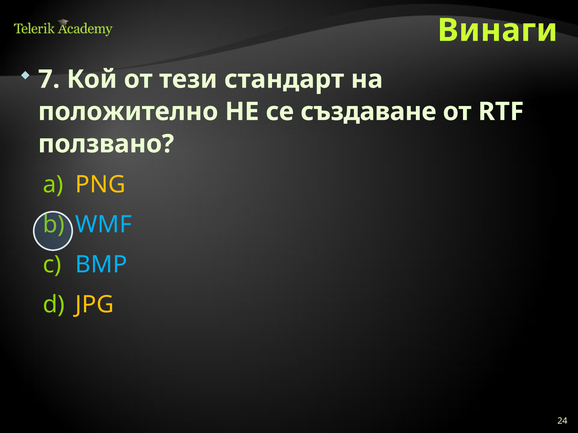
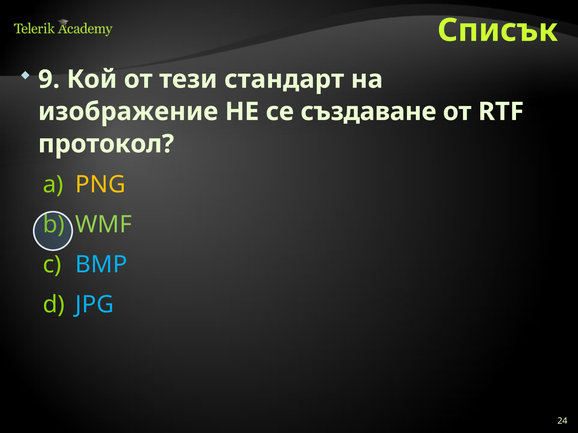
Винаги: Винаги -> Списък
7: 7 -> 9
положително: положително -> изображение
ползвано: ползвано -> протокол
WMF colour: light blue -> light green
JPG colour: yellow -> light blue
